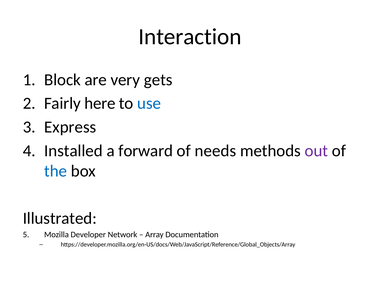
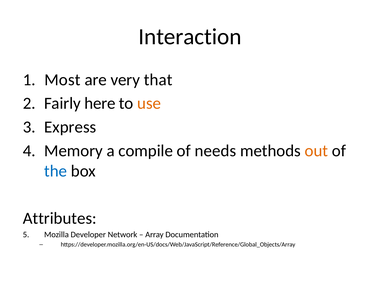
Block: Block -> Most
gets: gets -> that
use colour: blue -> orange
Installed: Installed -> Memory
forward: forward -> compile
out colour: purple -> orange
Illustrated: Illustrated -> Attributes
